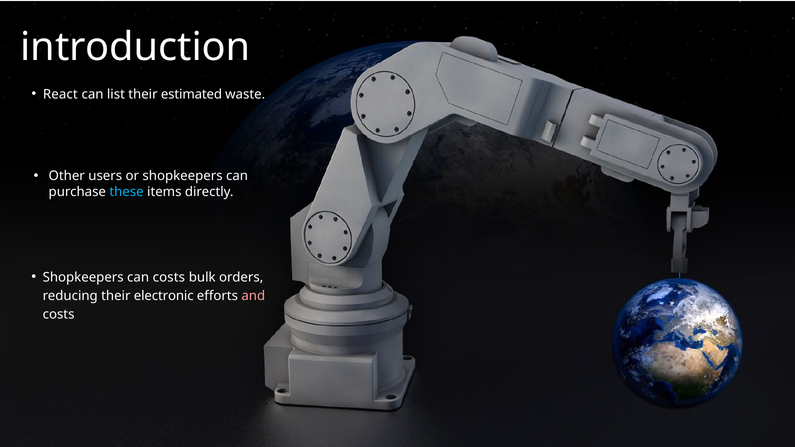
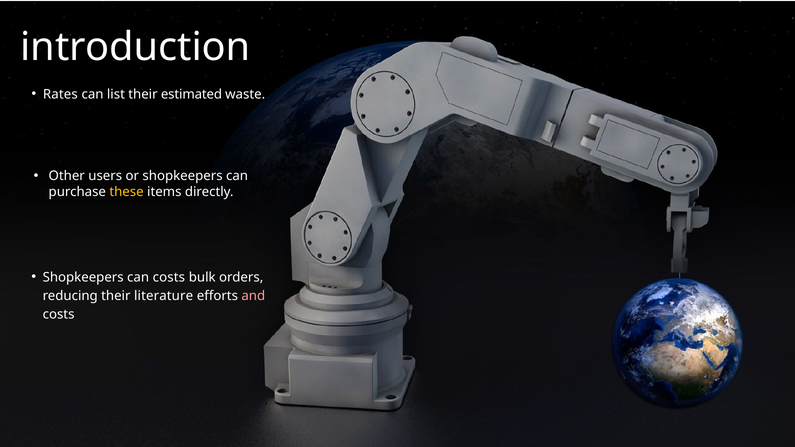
React: React -> Rates
these colour: light blue -> yellow
electronic: electronic -> literature
